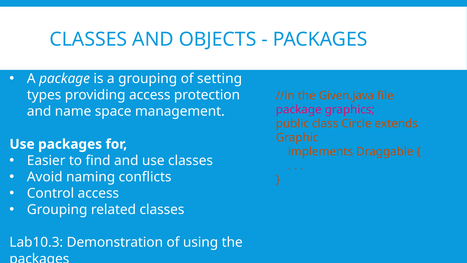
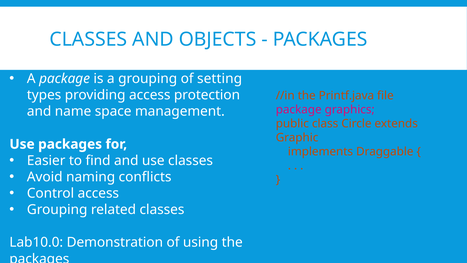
Given.java: Given.java -> Printf.java
Lab10.3: Lab10.3 -> Lab10.0
